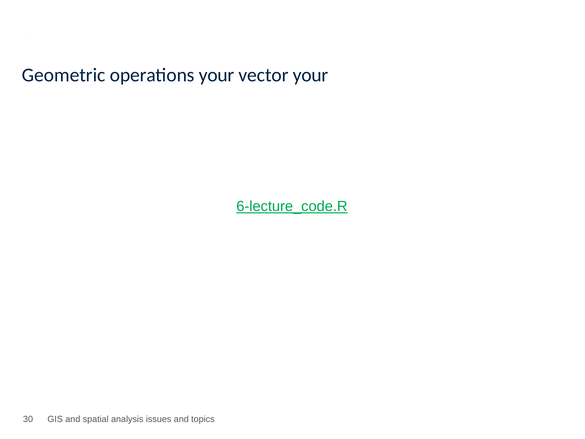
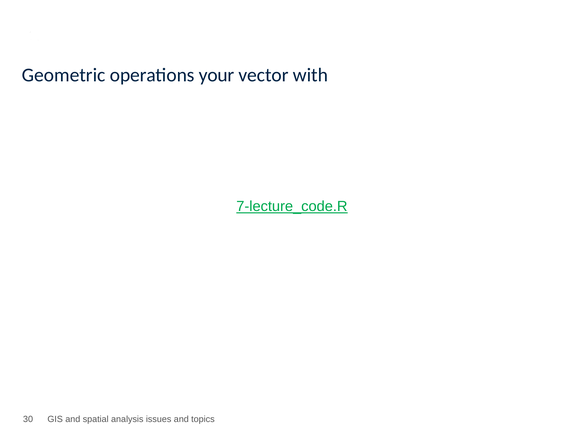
vector your: your -> with
6-lecture_code.R: 6-lecture_code.R -> 7-lecture_code.R
